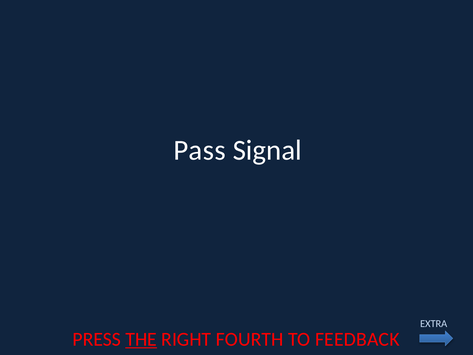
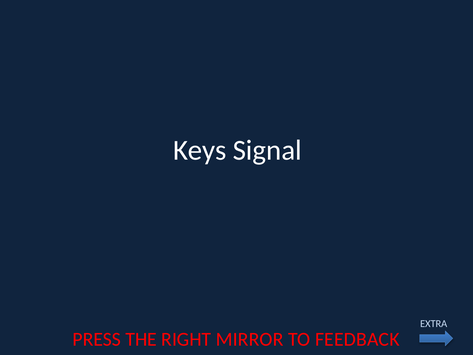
Pass: Pass -> Keys
THE underline: present -> none
FOURTH: FOURTH -> MIRROR
